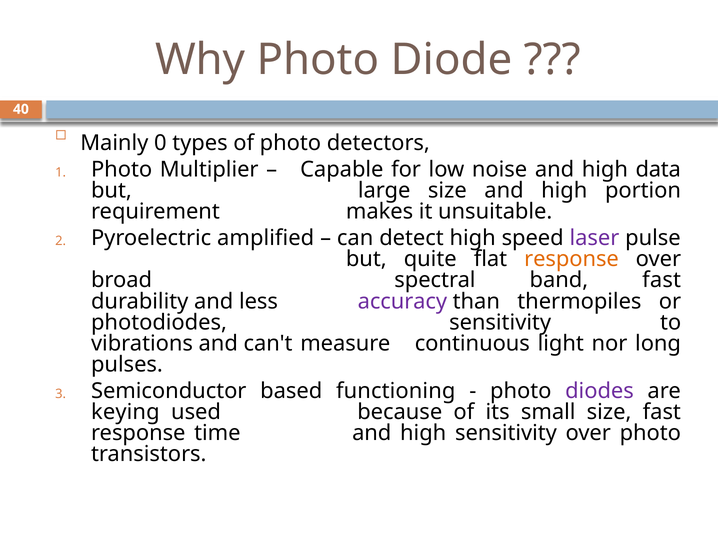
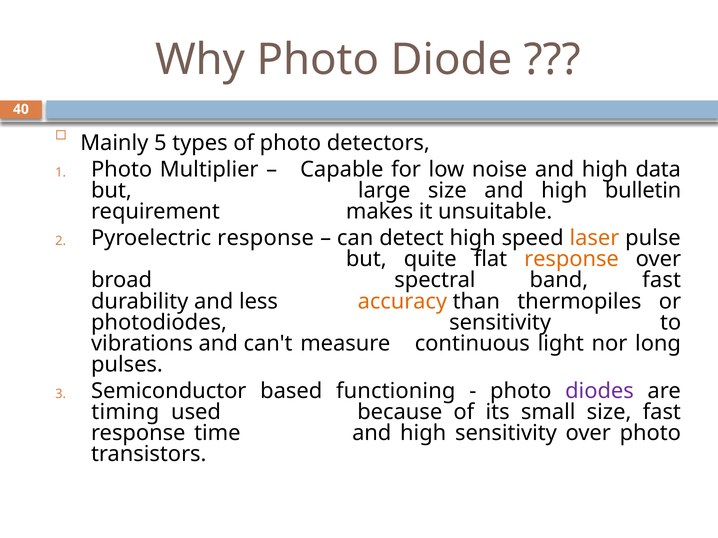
0: 0 -> 5
portion: portion -> bulletin
Pyroelectric amplified: amplified -> response
laser colour: purple -> orange
accuracy colour: purple -> orange
keying: keying -> timing
